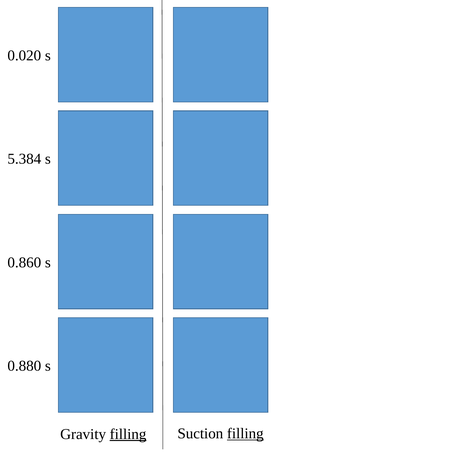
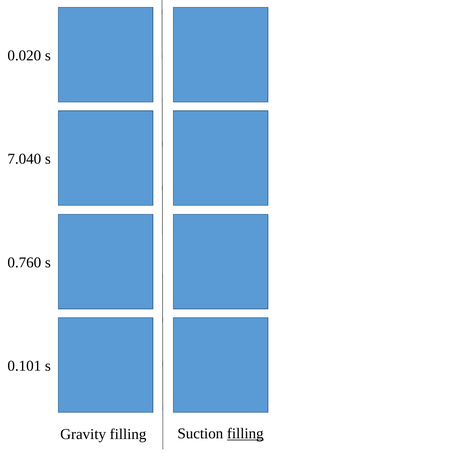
5.384: 5.384 -> 7.040
0.860: 0.860 -> 0.760
0.880: 0.880 -> 0.101
filling at (128, 434) underline: present -> none
